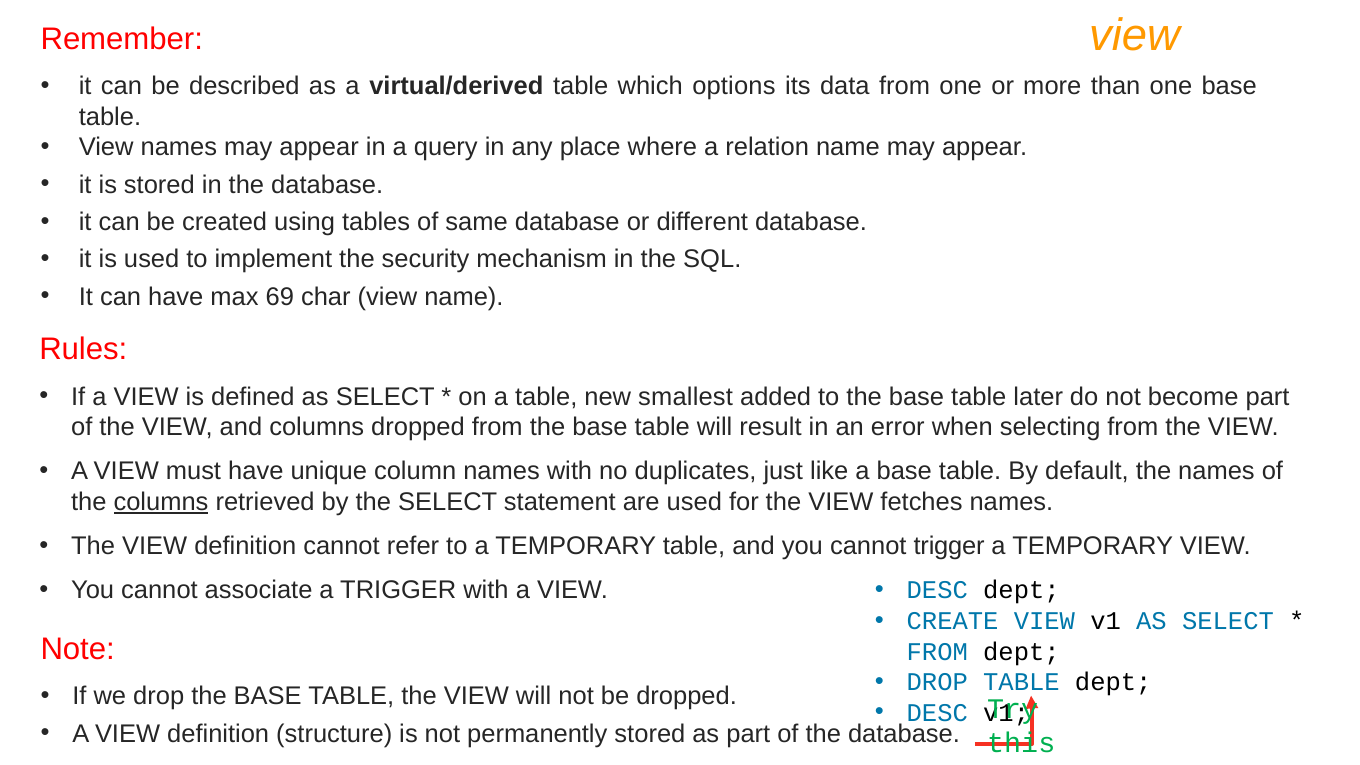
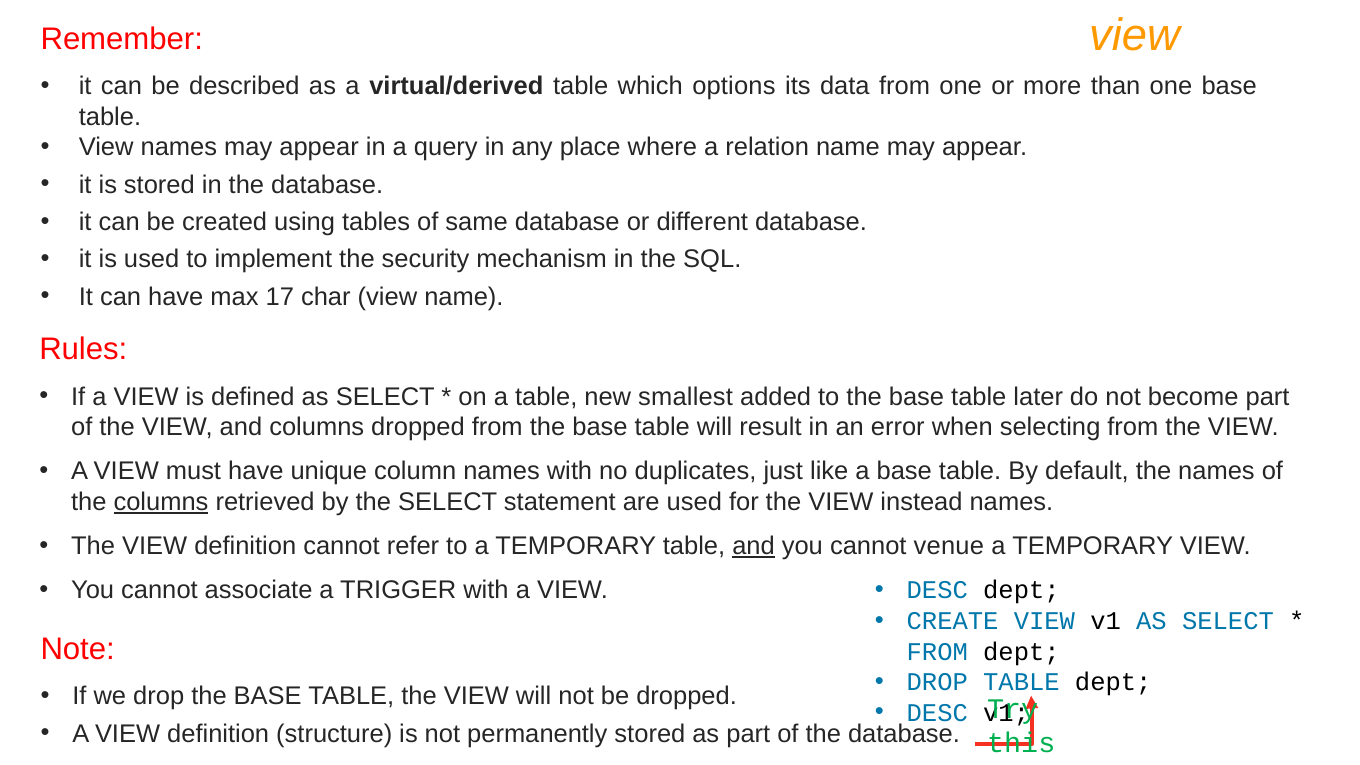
69: 69 -> 17
fetches: fetches -> instead
and at (754, 546) underline: none -> present
cannot trigger: trigger -> venue
